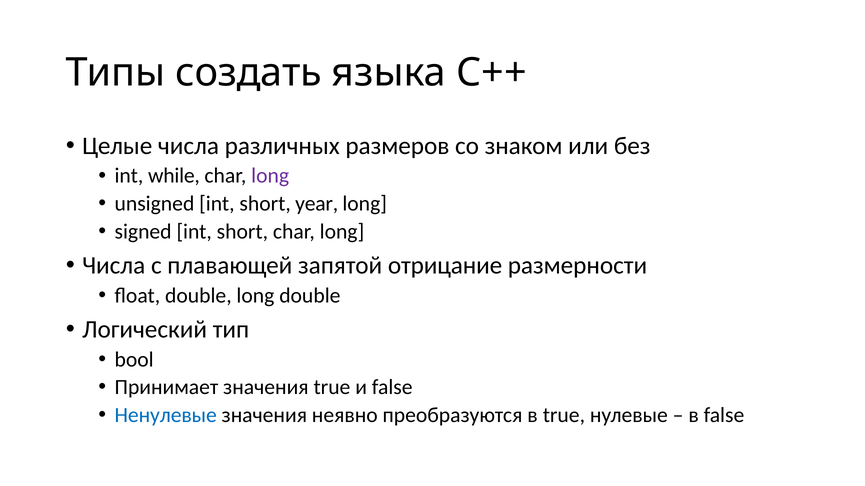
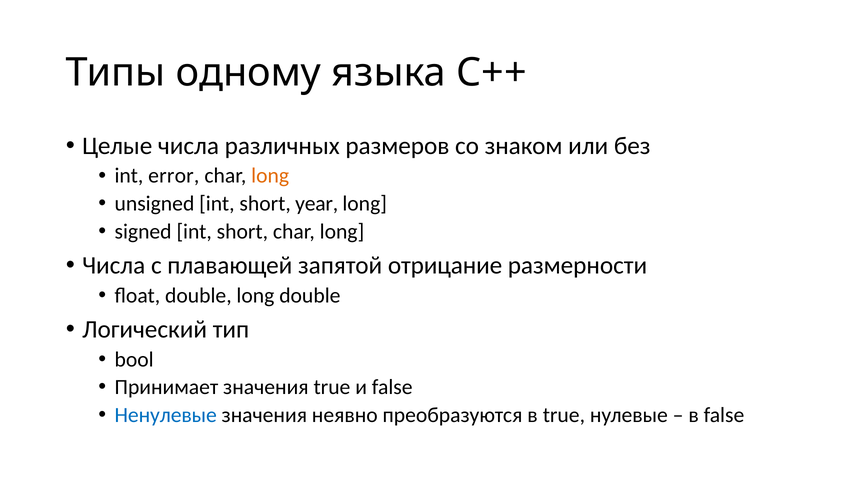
создать: создать -> одному
while: while -> error
long at (270, 176) colour: purple -> orange
